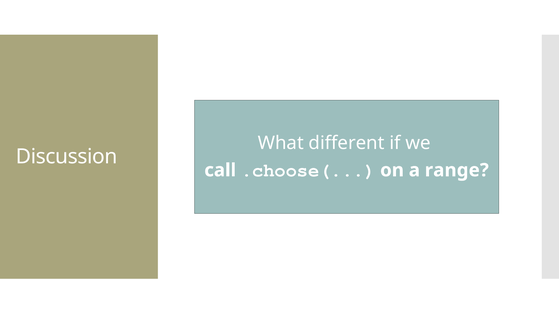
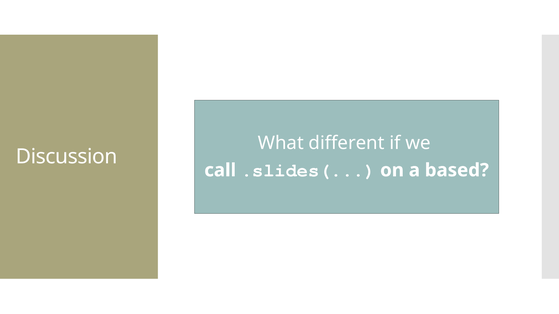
.choose(: .choose( -> .slides(
range: range -> based
